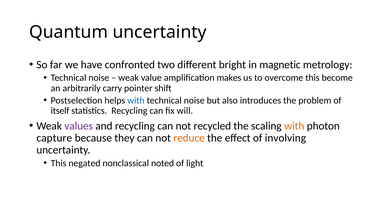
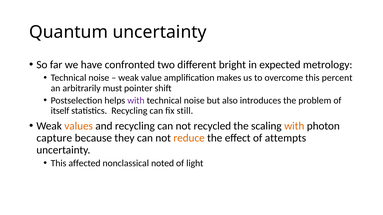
magnetic: magnetic -> expected
become: become -> percent
carry: carry -> must
with at (136, 101) colour: blue -> purple
will: will -> still
values colour: purple -> orange
involving: involving -> attempts
negated: negated -> affected
